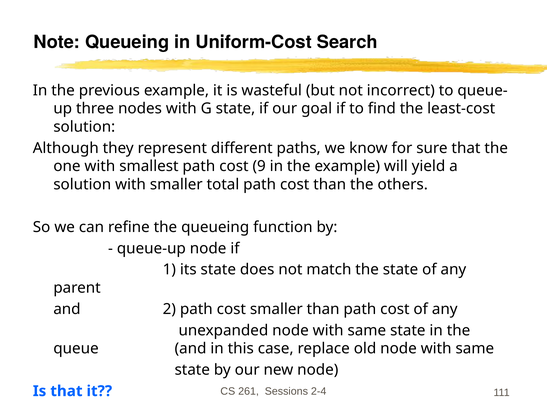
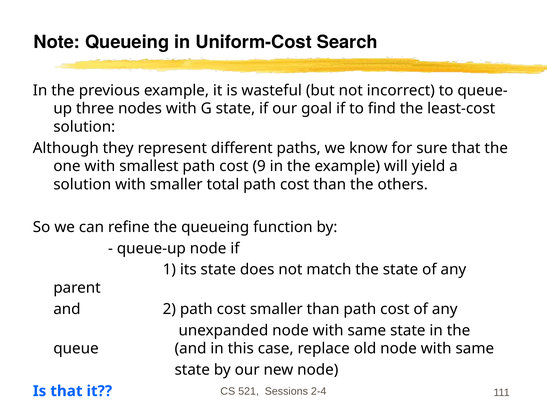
261: 261 -> 521
